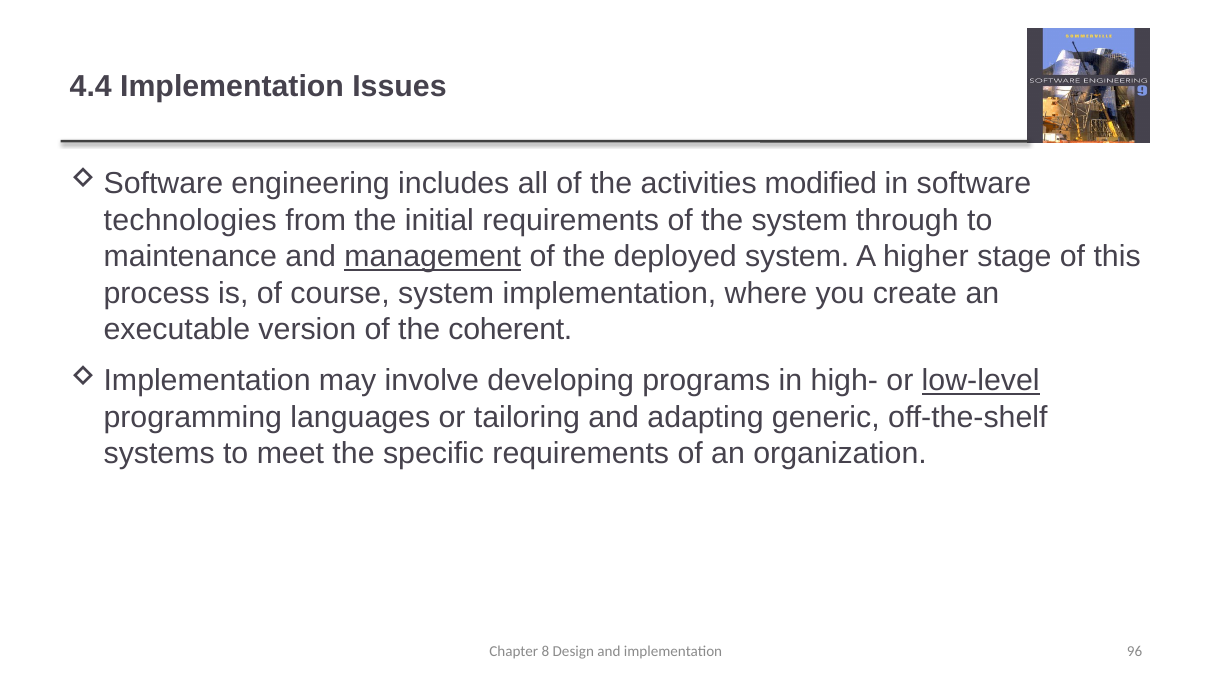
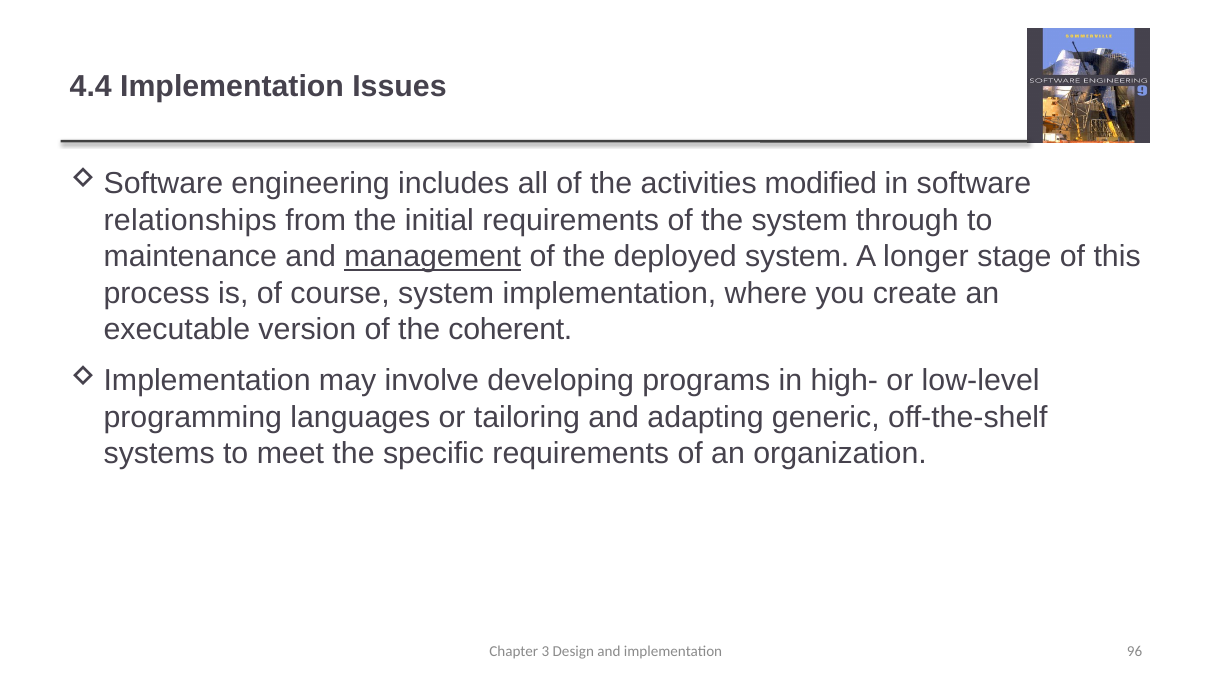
technologies: technologies -> relationships
higher: higher -> longer
low-level underline: present -> none
8: 8 -> 3
